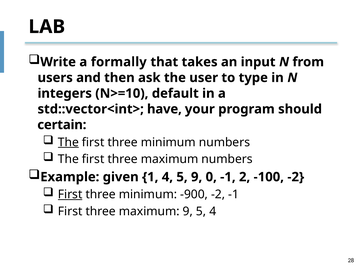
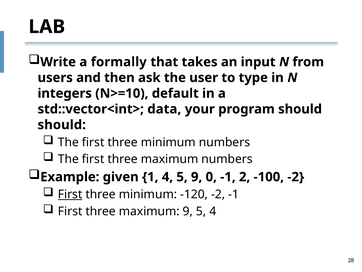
have: have -> data
certain at (62, 125): certain -> should
The at (68, 142) underline: present -> none
-900: -900 -> -120
